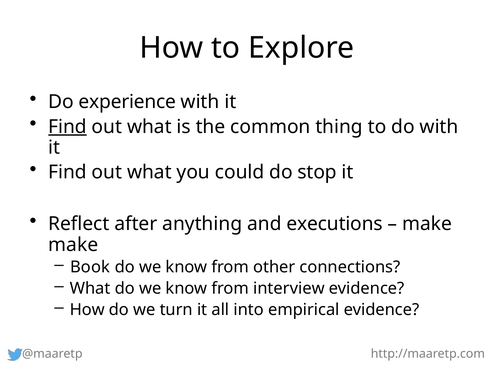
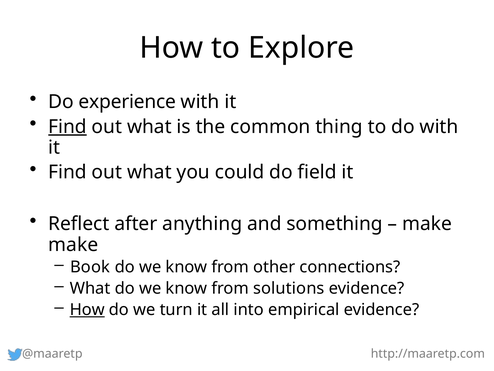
stop: stop -> field
executions: executions -> something
interview: interview -> solutions
How at (87, 309) underline: none -> present
